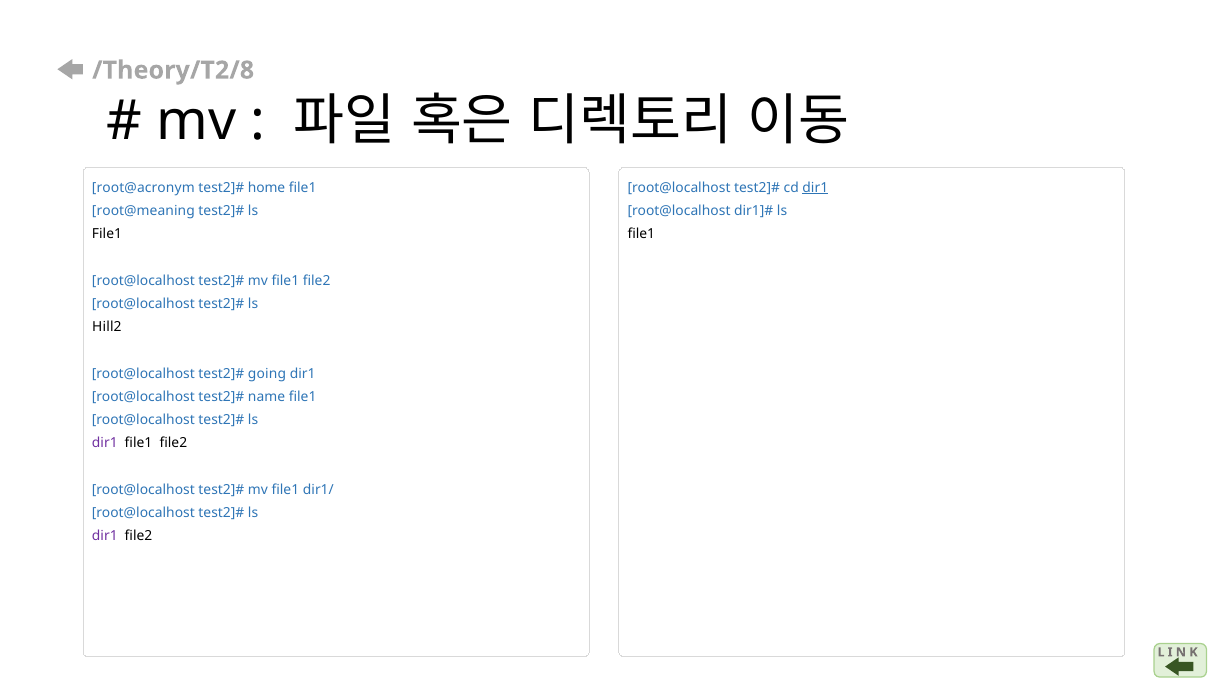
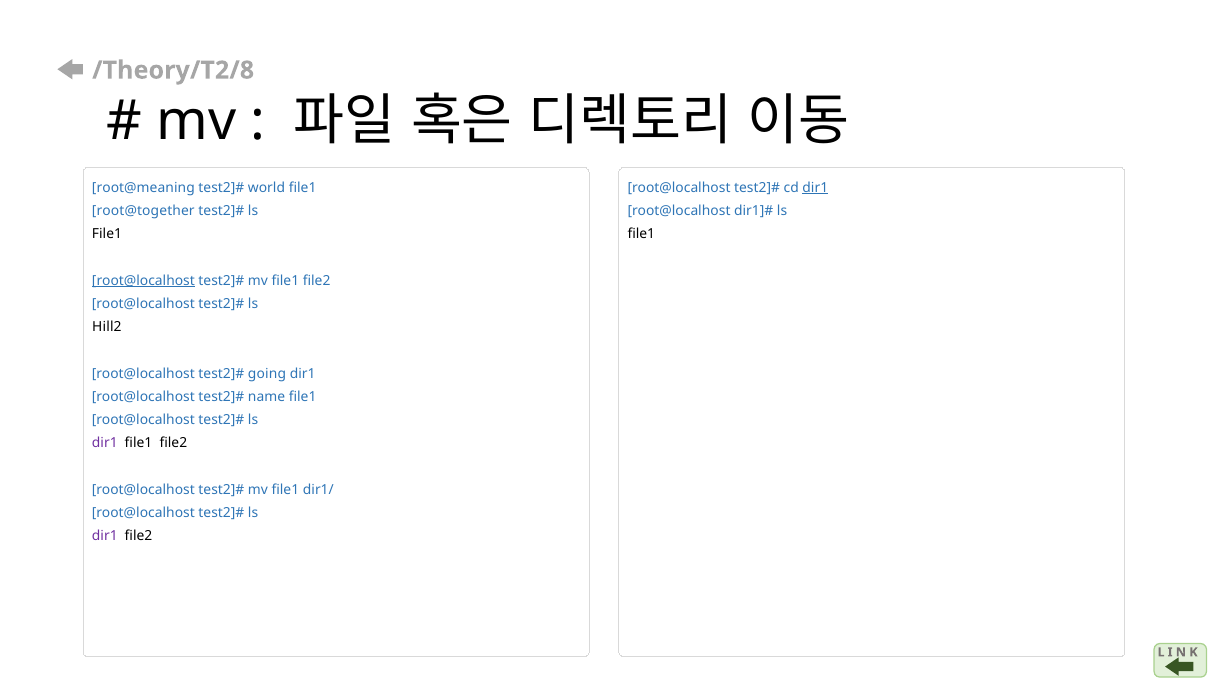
root@acronym: root@acronym -> root@meaning
home: home -> world
root@meaning: root@meaning -> root@together
root@localhost at (143, 281) underline: none -> present
